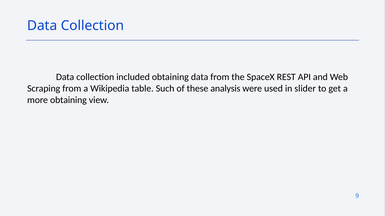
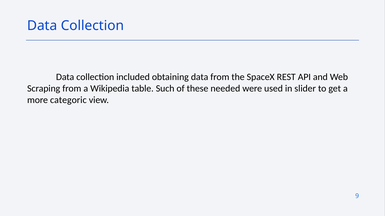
analysis: analysis -> needed
more obtaining: obtaining -> categoric
